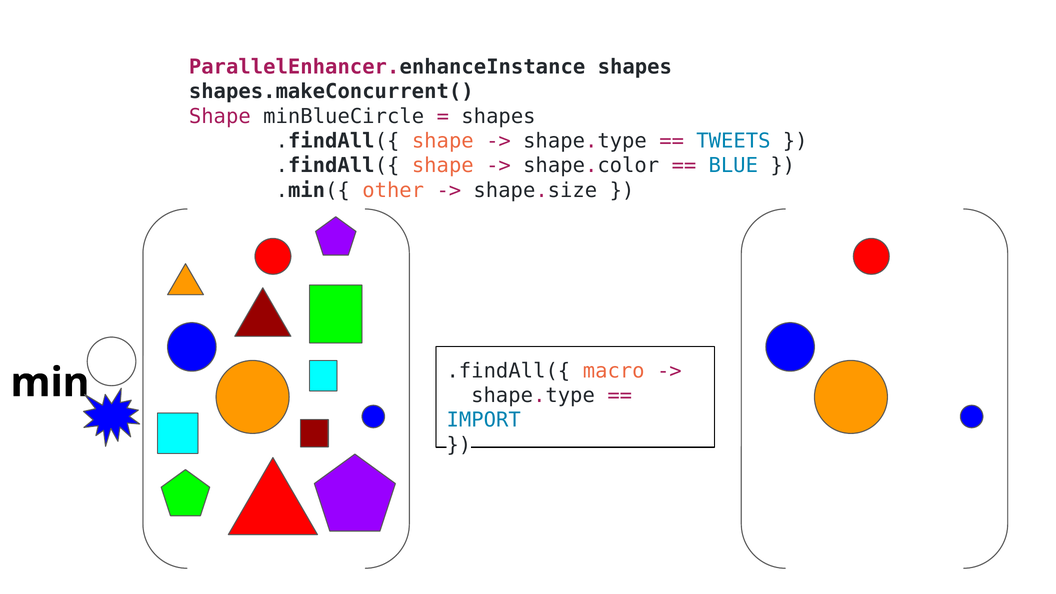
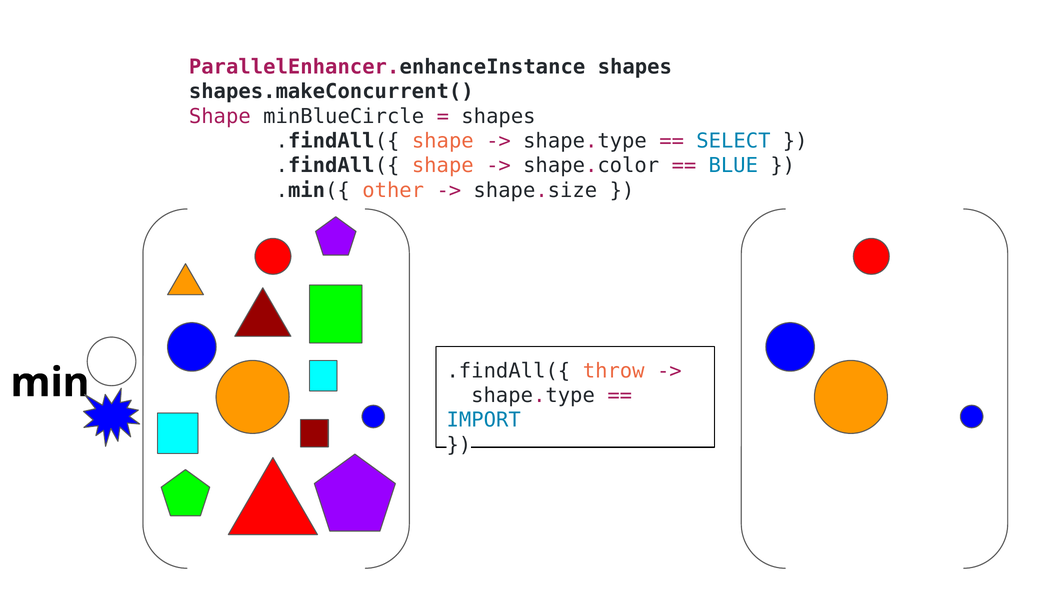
TWEETS: TWEETS -> SELECT
macro: macro -> throw
